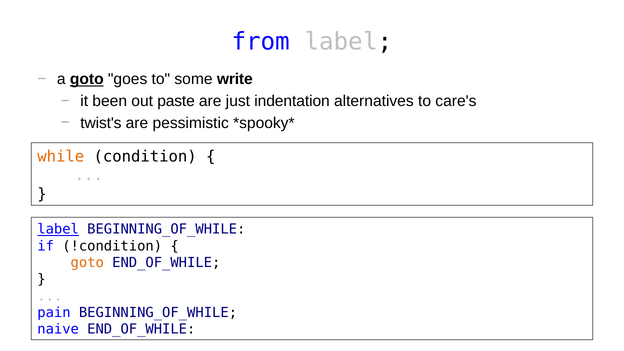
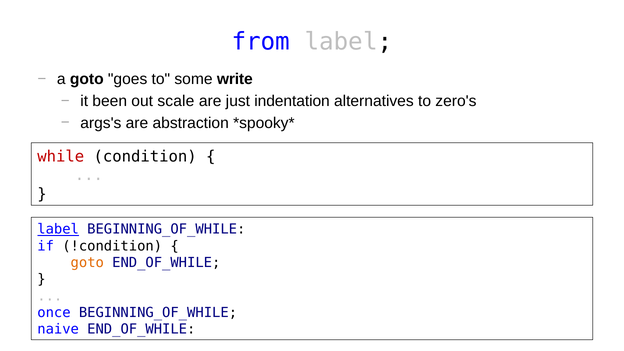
goto at (87, 79) underline: present -> none
paste: paste -> scale
care's: care's -> zero's
twist's: twist's -> args's
pessimistic: pessimistic -> abstraction
while colour: orange -> red
pain: pain -> once
